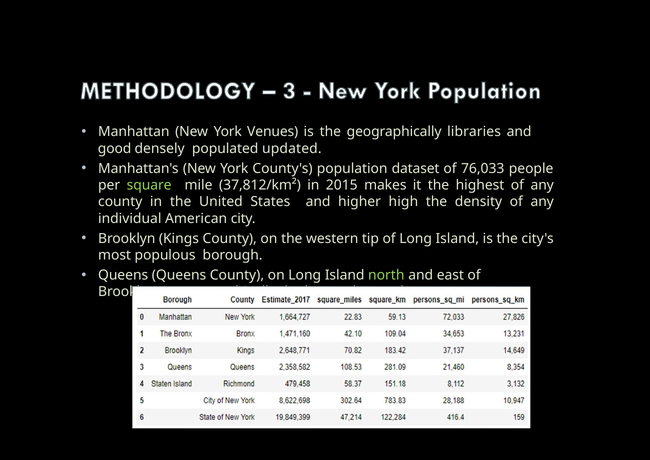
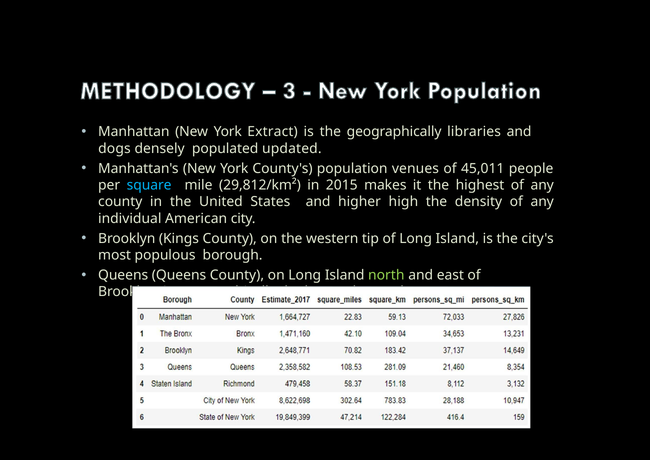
Venues: Venues -> Extract
good: good -> dogs
dataset: dataset -> venues
76,033: 76,033 -> 45,011
square colour: light green -> light blue
37,812/km²: 37,812/km² -> 29,812/km²
